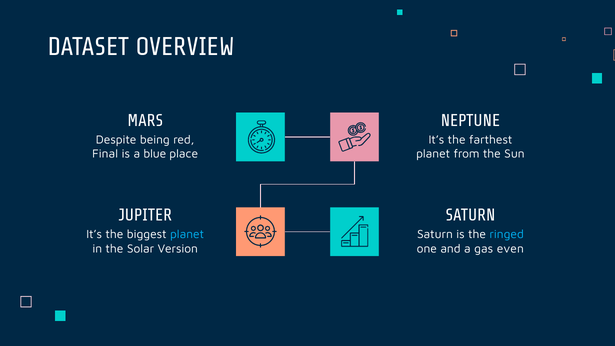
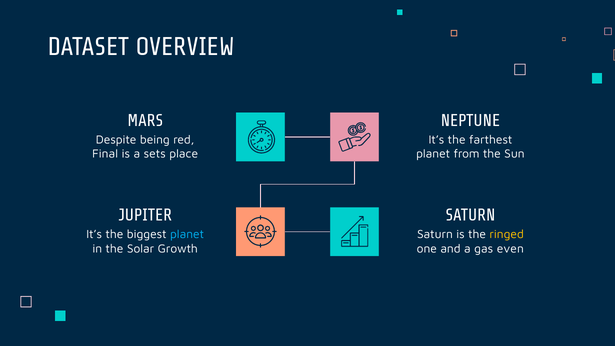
blue: blue -> sets
ringed colour: light blue -> yellow
Version: Version -> Growth
